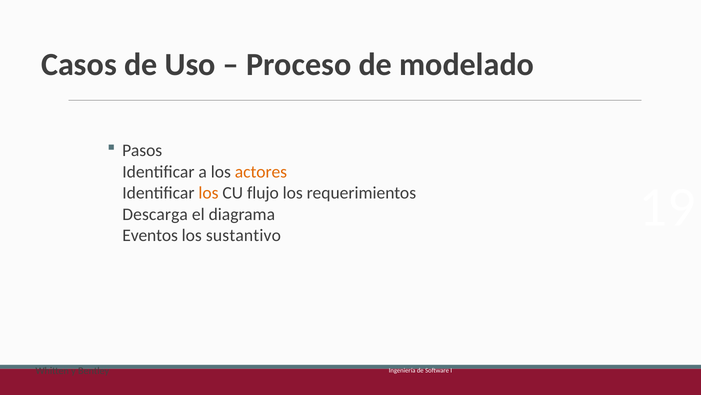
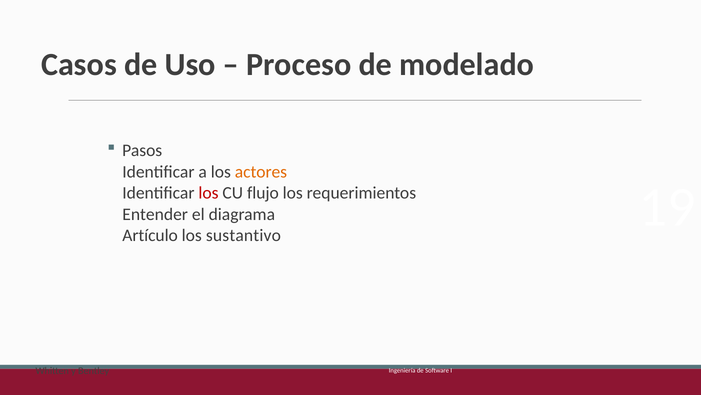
los at (208, 193) colour: orange -> red
Descarga: Descarga -> Entender
Eventos: Eventos -> Artículo
